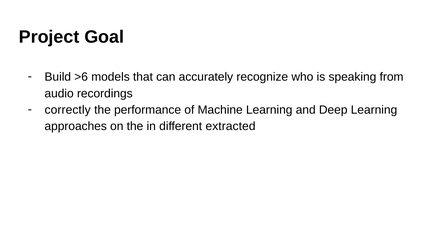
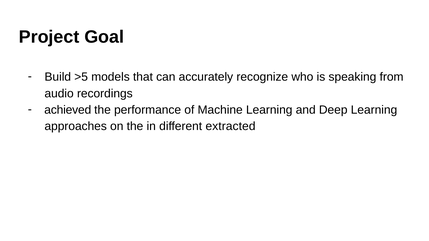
>6: >6 -> >5
correctly: correctly -> achieved
